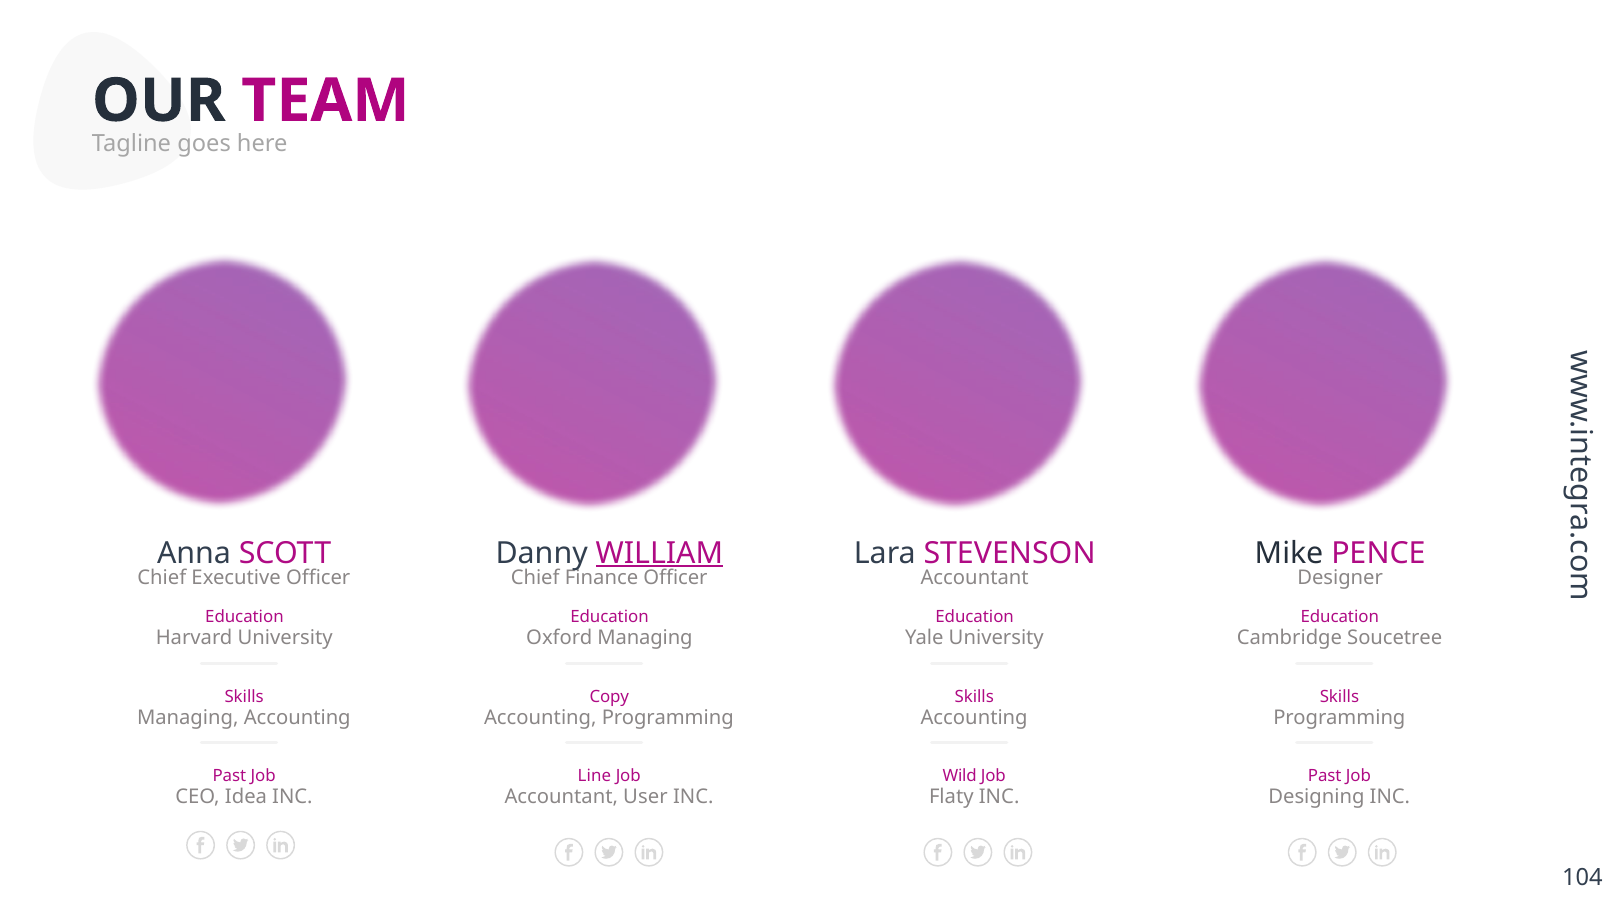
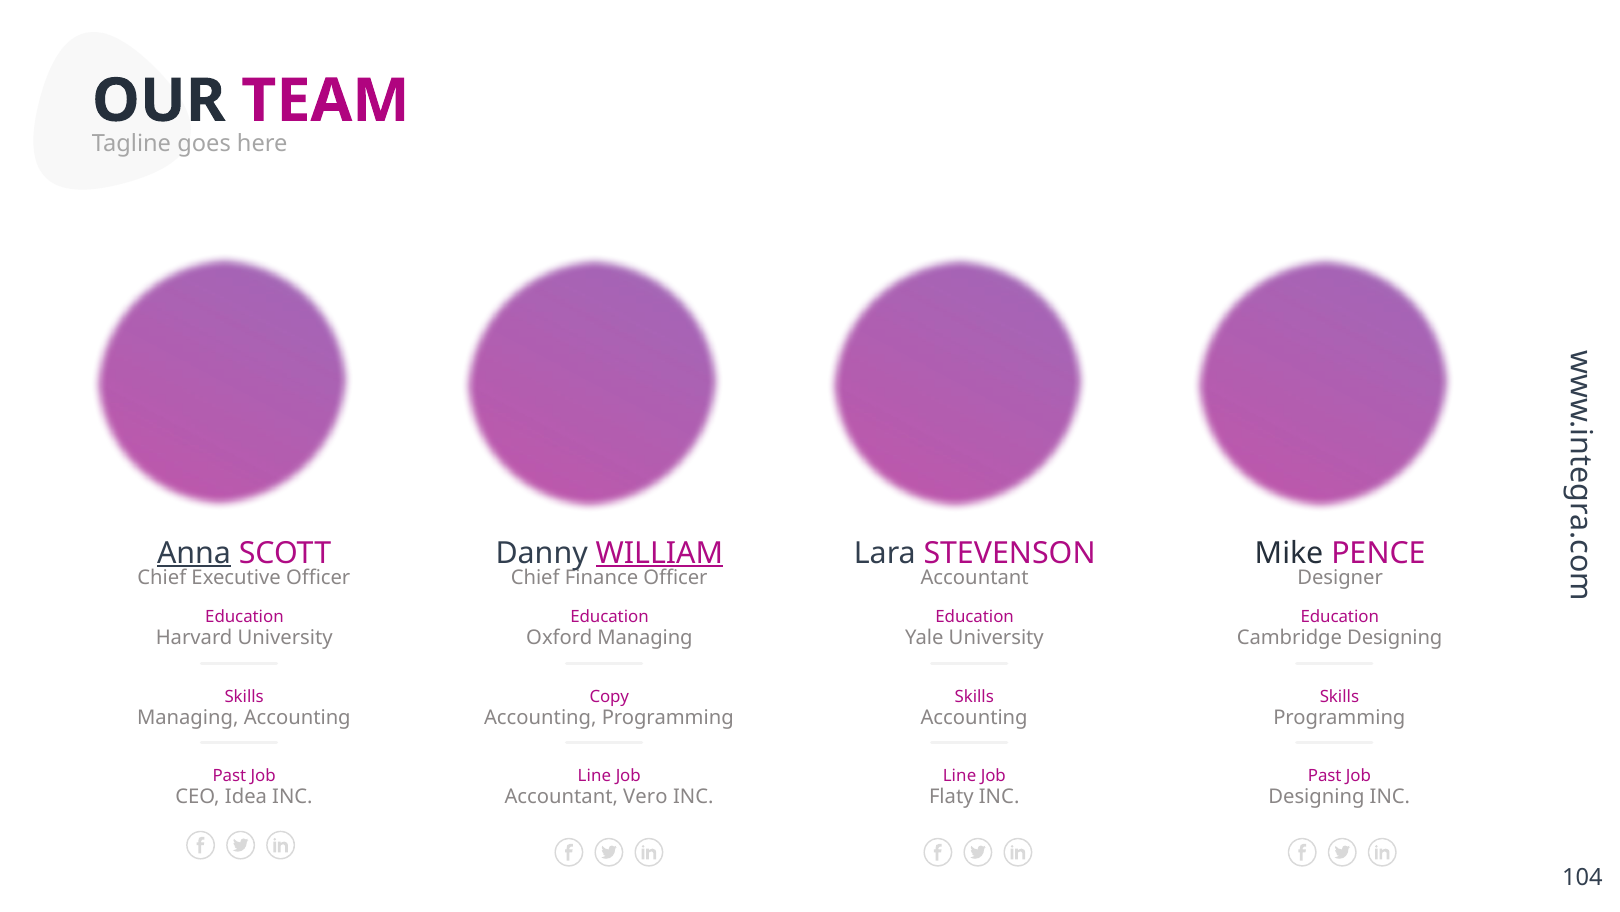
Anna underline: none -> present
Cambridge Soucetree: Soucetree -> Designing
Wild at (960, 775): Wild -> Line
User: User -> Vero
